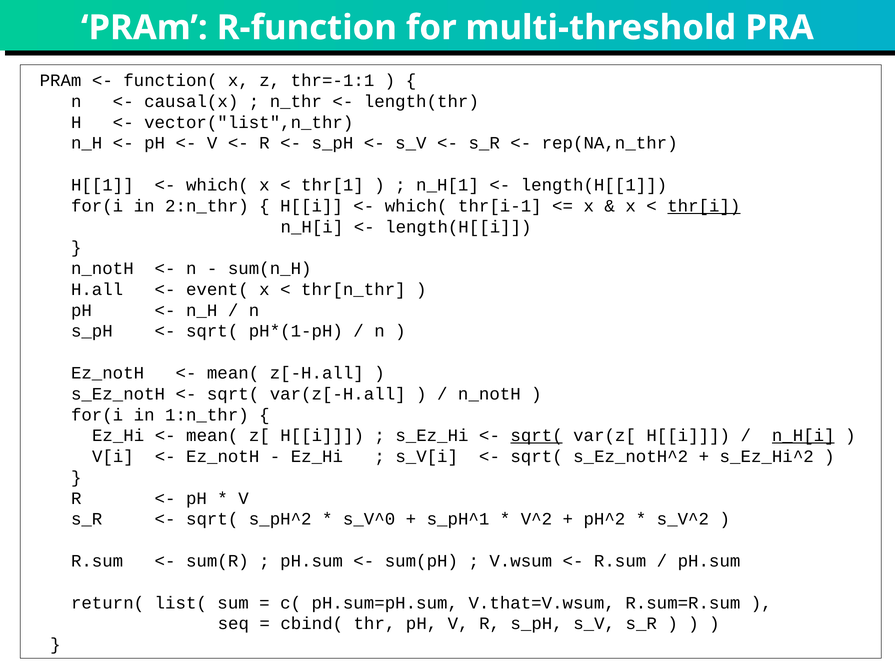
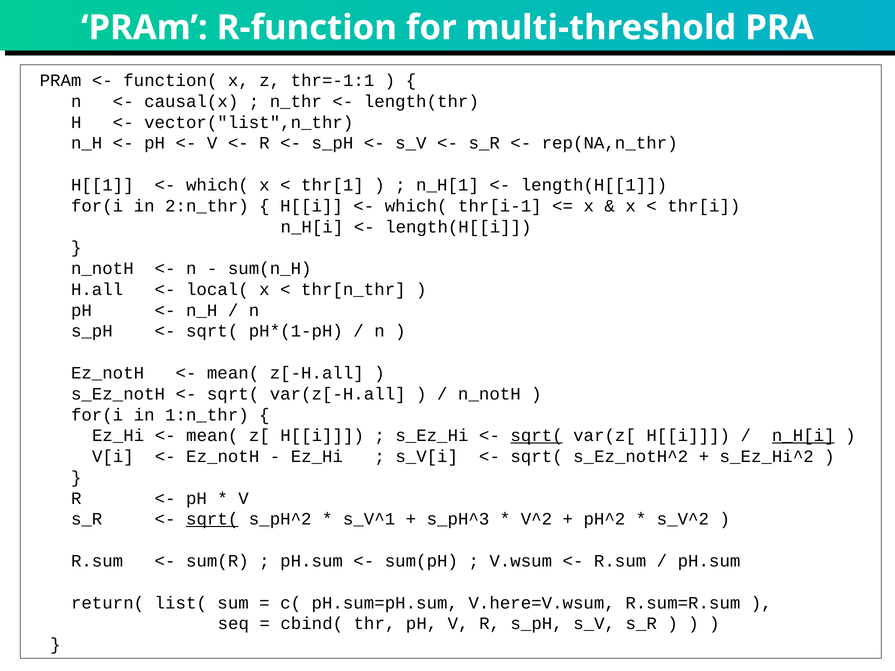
thr[i underline: present -> none
event(: event( -> local(
sqrt( at (212, 519) underline: none -> present
s_V^0: s_V^0 -> s_V^1
s_pH^1: s_pH^1 -> s_pH^3
V.that=V.wsum: V.that=V.wsum -> V.here=V.wsum
